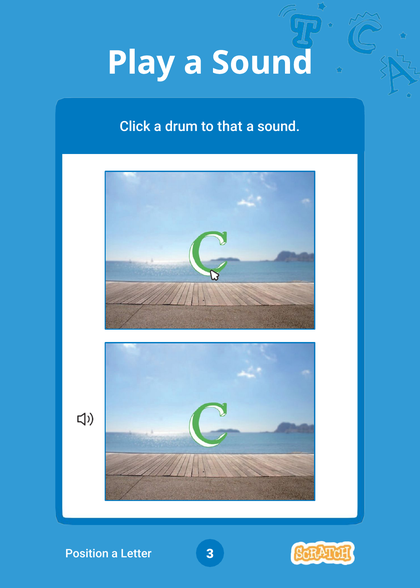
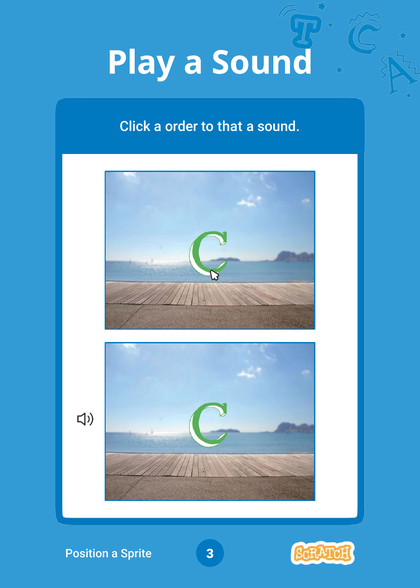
drum: drum -> order
Letter: Letter -> Sprite
